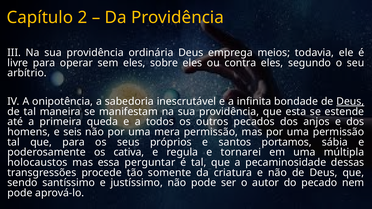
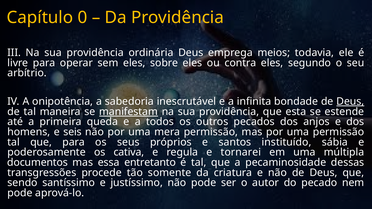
2: 2 -> 0
manifestam underline: none -> present
portamos: portamos -> instituído
holocaustos: holocaustos -> documentos
perguntar: perguntar -> entretanto
